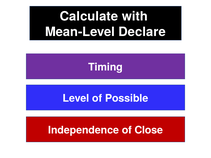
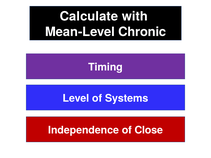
Declare: Declare -> Chronic
Possible: Possible -> Systems
